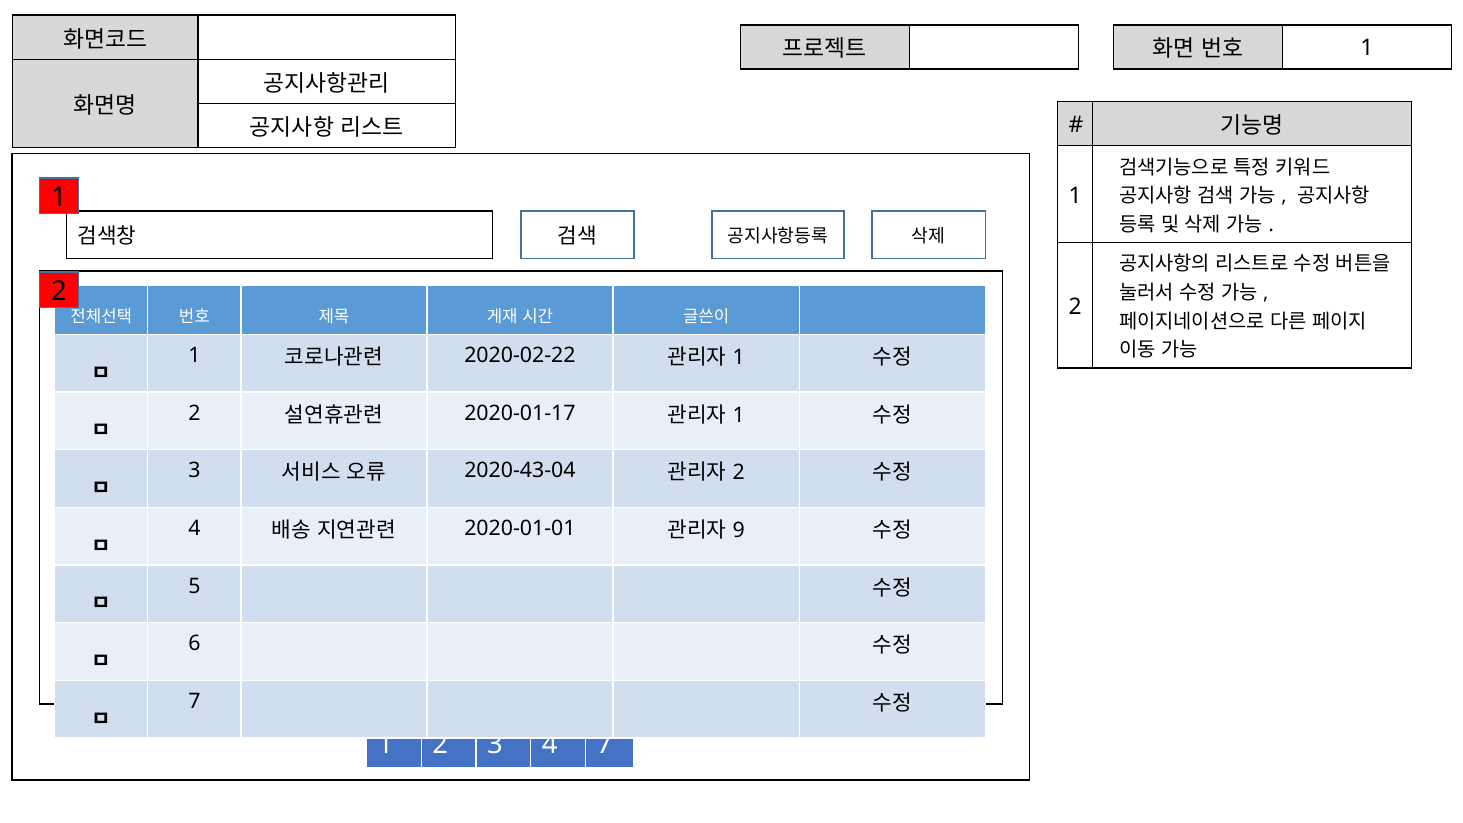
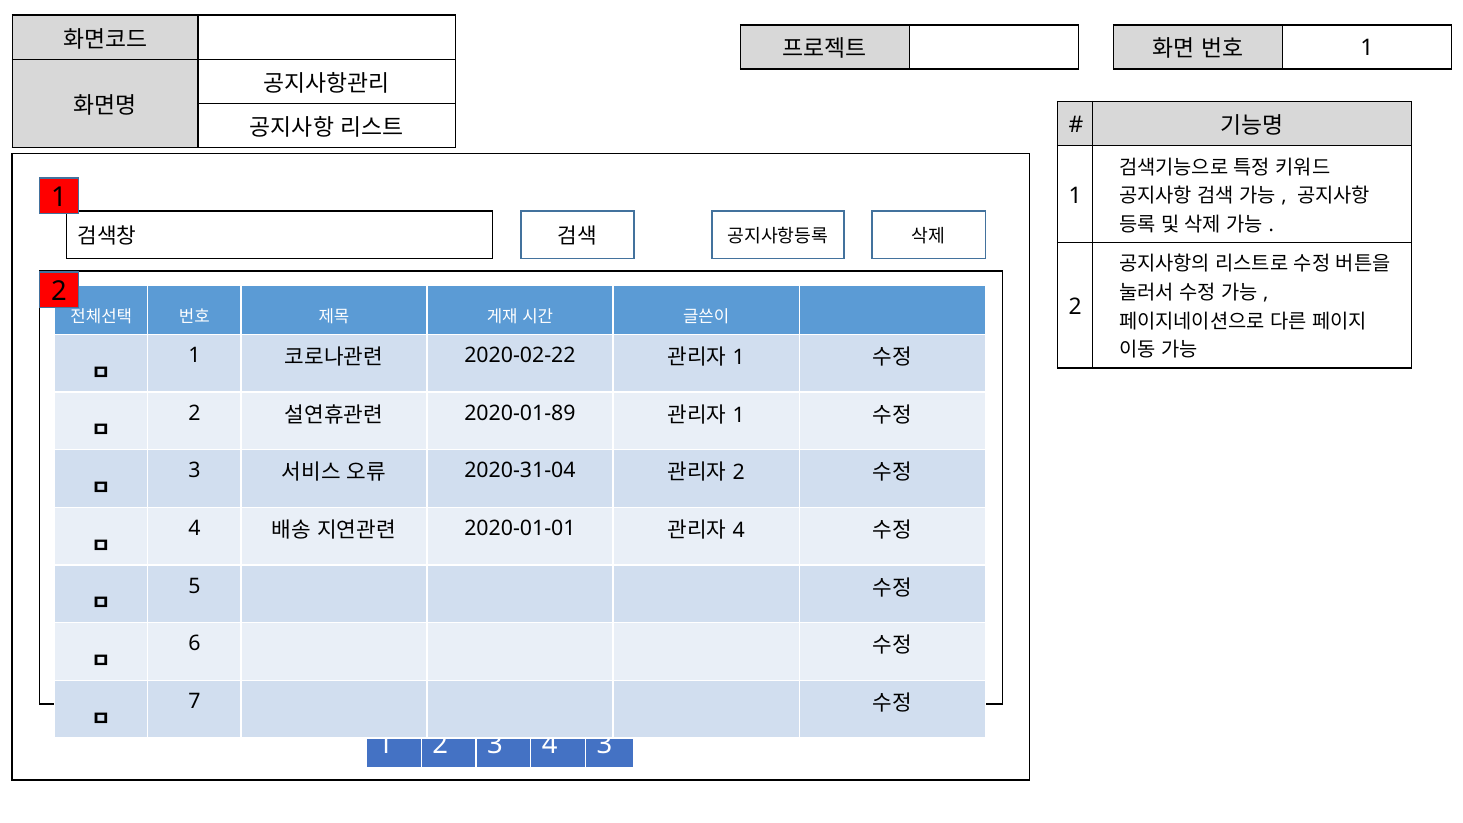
2020-01-17: 2020-01-17 -> 2020-01-89
2020-43-04: 2020-43-04 -> 2020-31-04
9 at (739, 531): 9 -> 4
4 7: 7 -> 3
